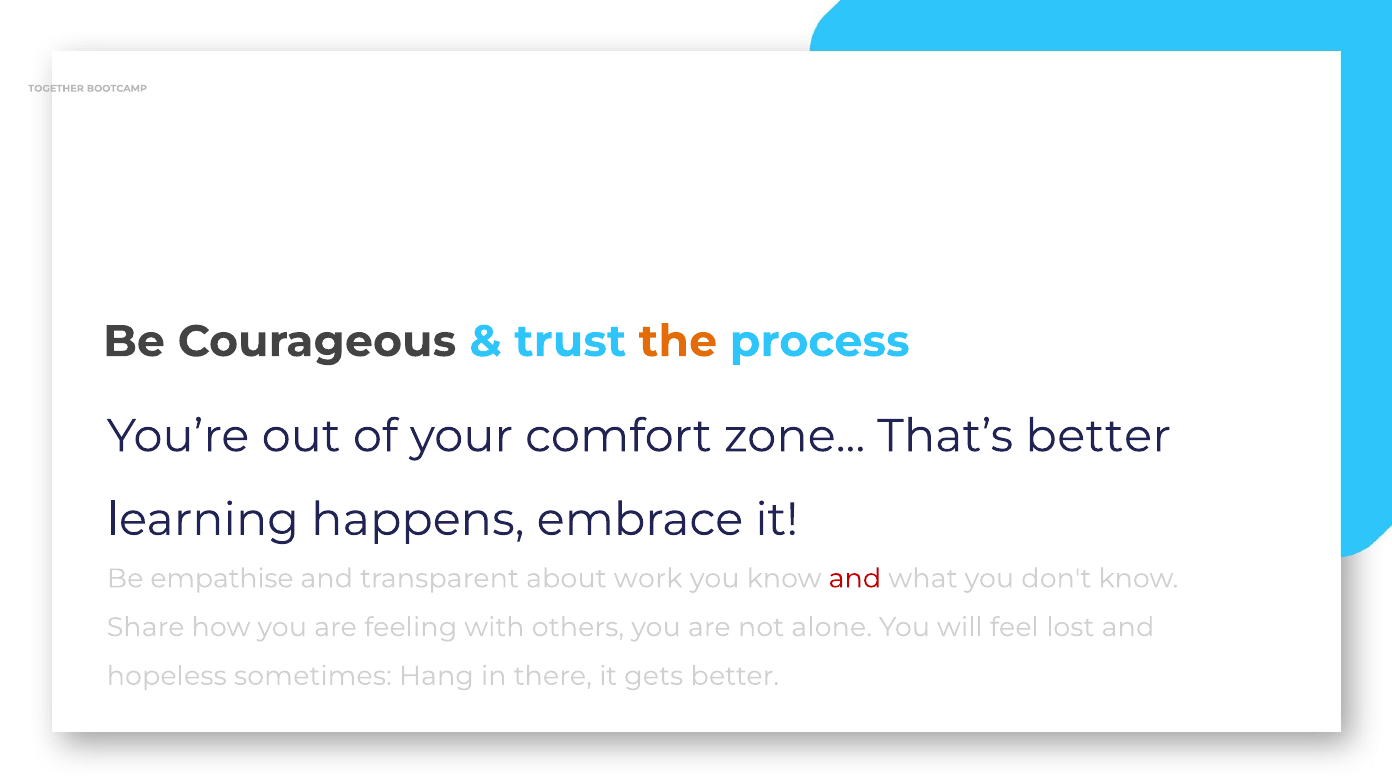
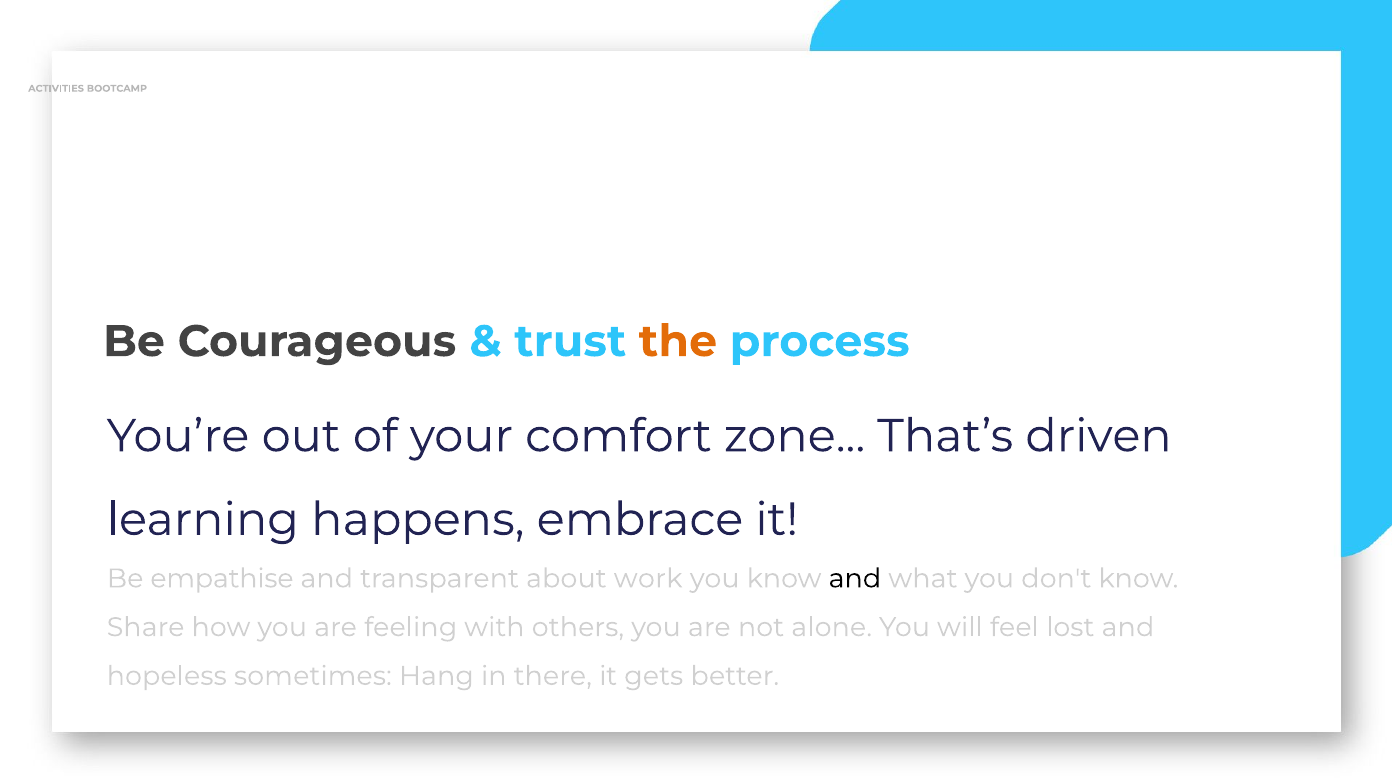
TOGETHER: TOGETHER -> ACTIVITIES
That’s better: better -> driven
and at (855, 579) colour: red -> black
